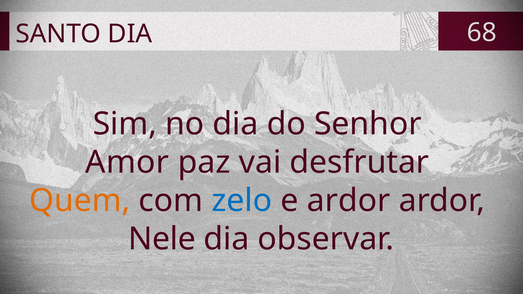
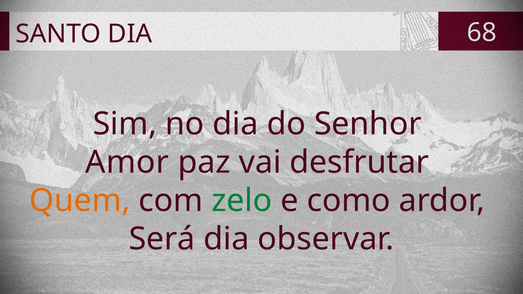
zelo colour: blue -> green
e ardor: ardor -> como
Nele: Nele -> Será
